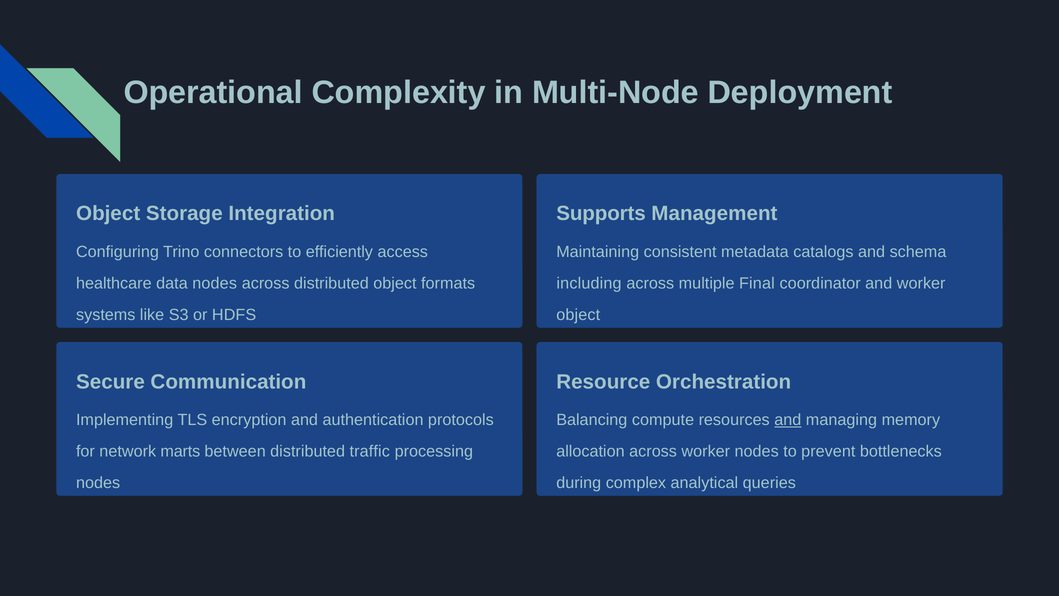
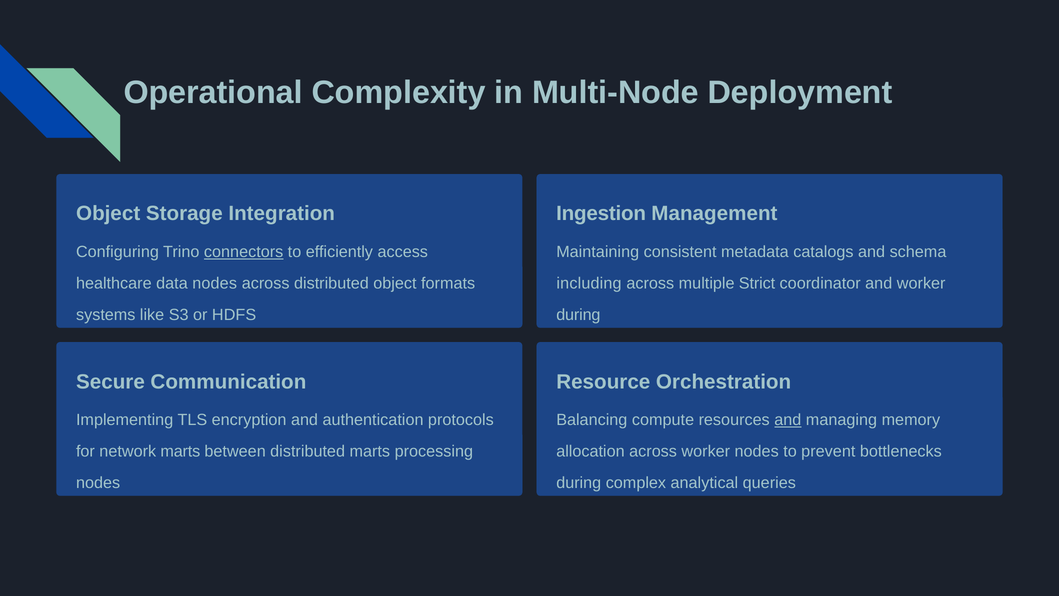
Supports: Supports -> Ingestion
connectors underline: none -> present
Final: Final -> Strict
object at (578, 315): object -> during
distributed traffic: traffic -> marts
